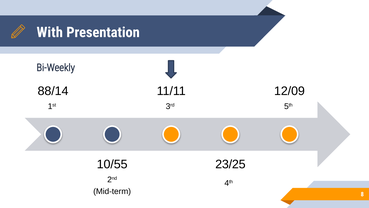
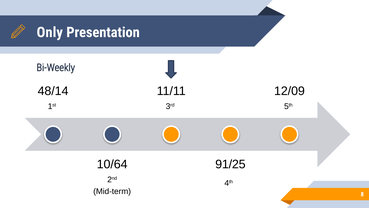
With: With -> Only
88/14: 88/14 -> 48/14
10/55: 10/55 -> 10/64
23/25: 23/25 -> 91/25
